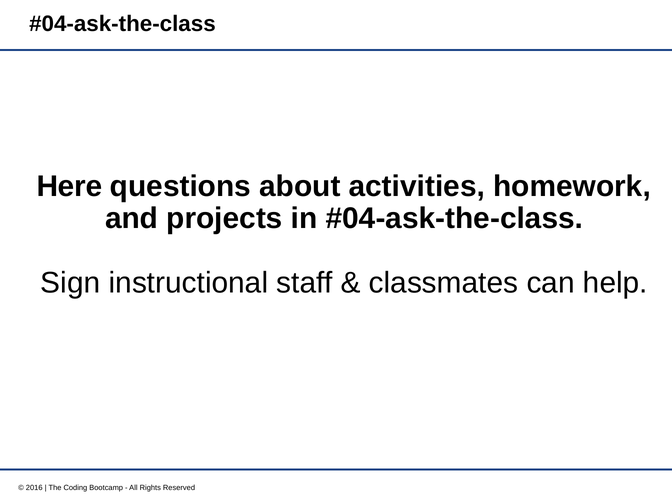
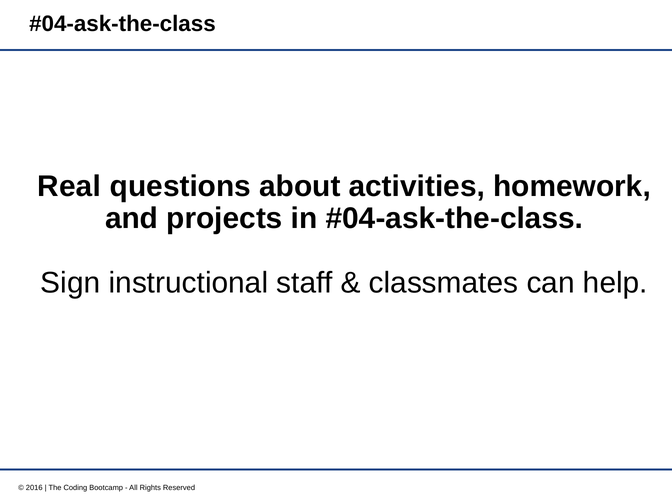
Here: Here -> Real
